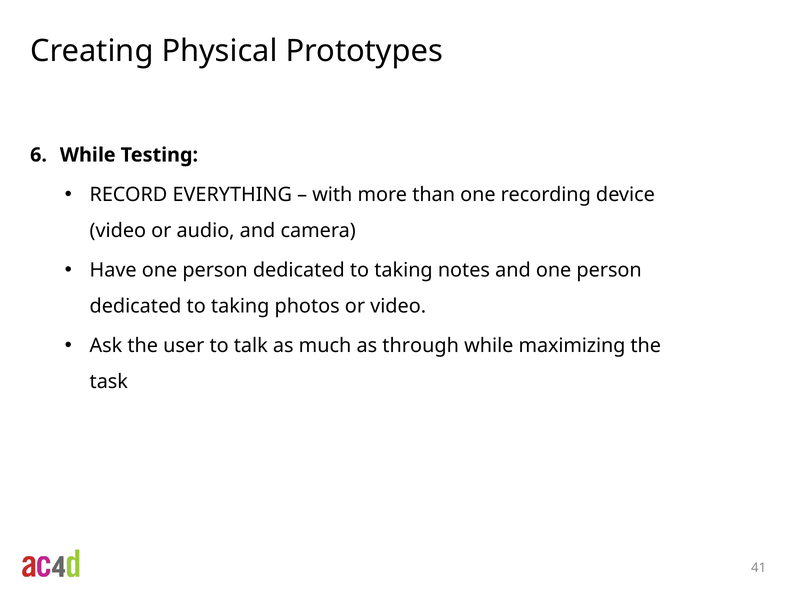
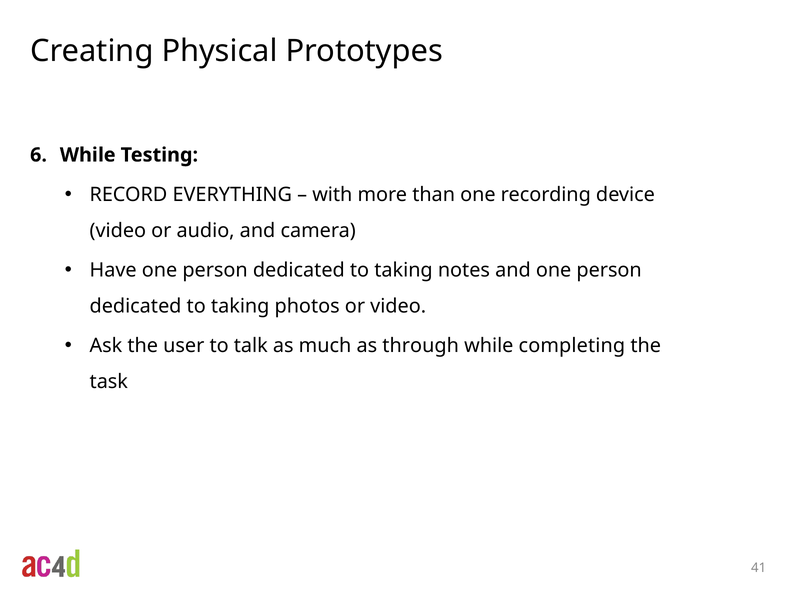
maximizing: maximizing -> completing
